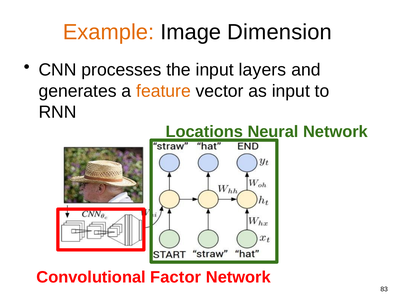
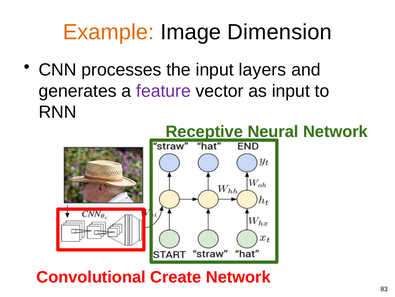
feature colour: orange -> purple
Locations: Locations -> Receptive
Factor: Factor -> Create
